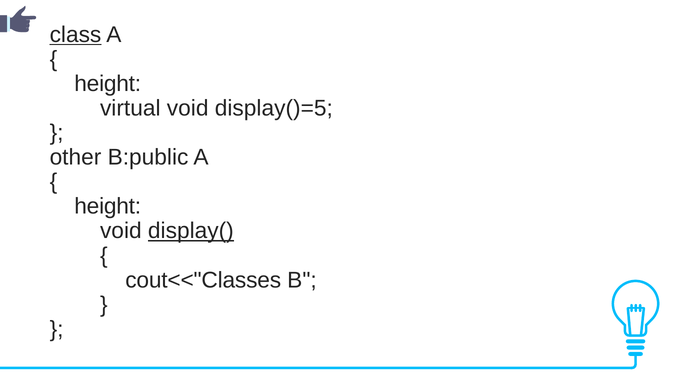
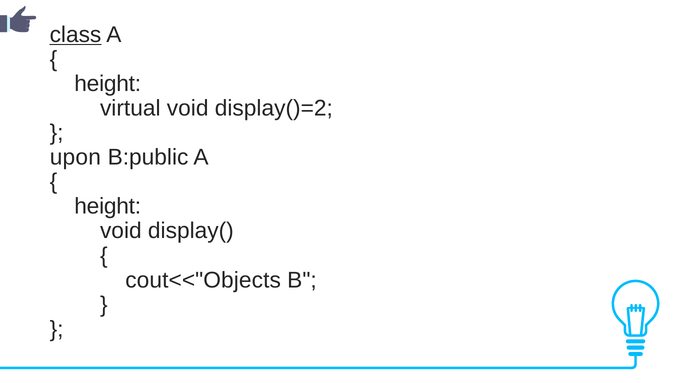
display()=5: display()=5 -> display()=2
other: other -> upon
display( underline: present -> none
cout<<"Classes: cout<<"Classes -> cout<<"Objects
